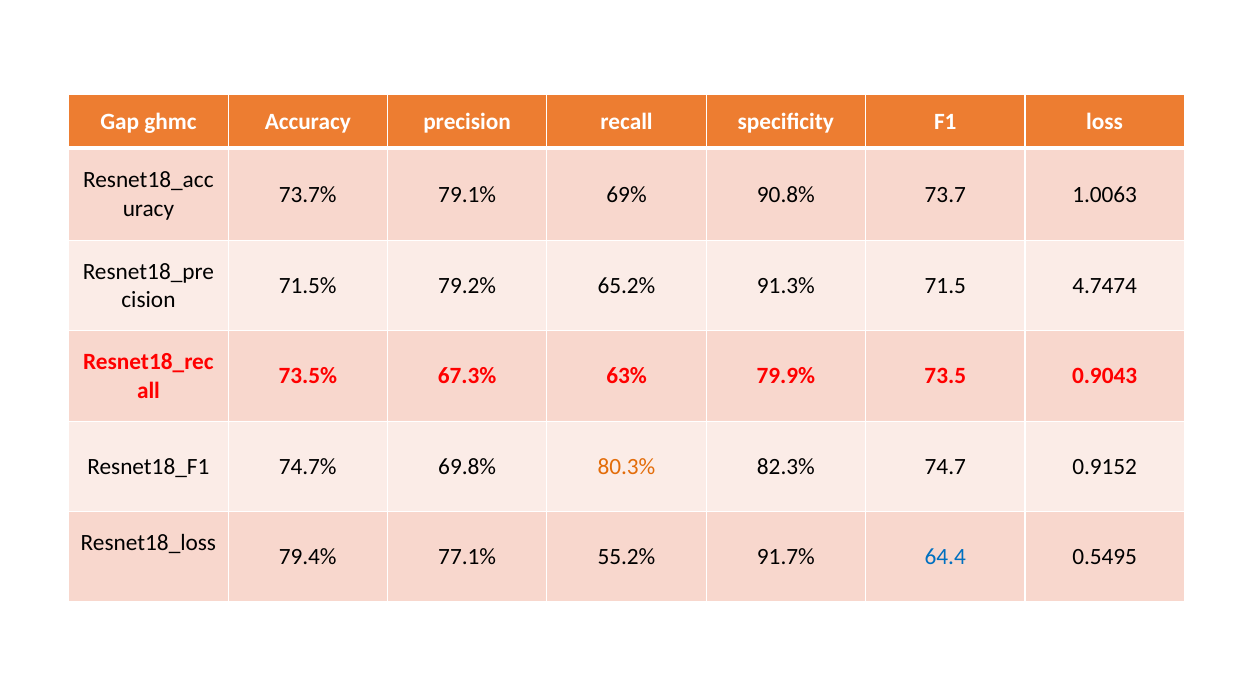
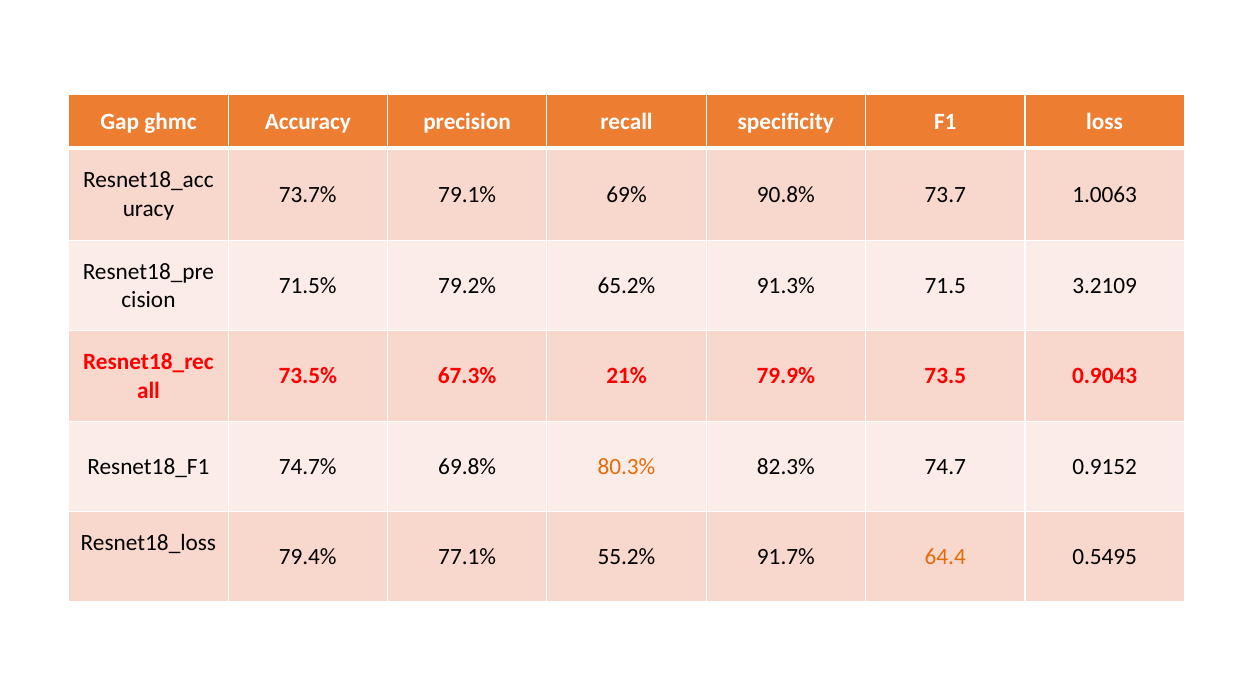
4.7474: 4.7474 -> 3.2109
63%: 63% -> 21%
64.4 colour: blue -> orange
